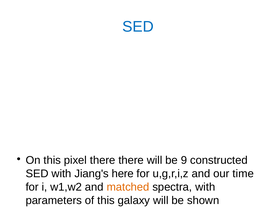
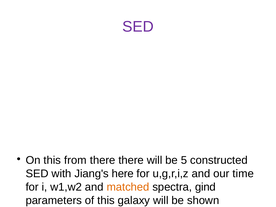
SED at (138, 27) colour: blue -> purple
pixel: pixel -> from
9: 9 -> 5
spectra with: with -> gind
